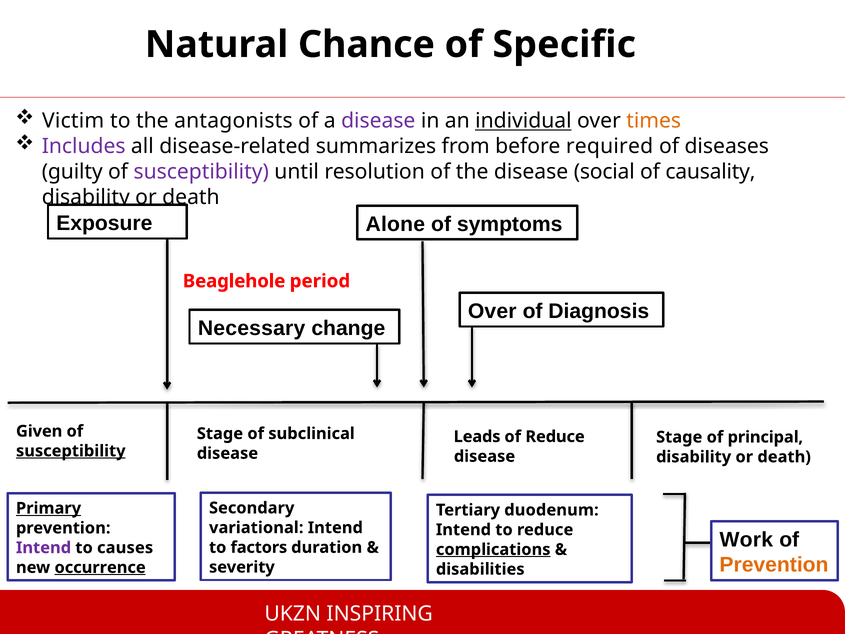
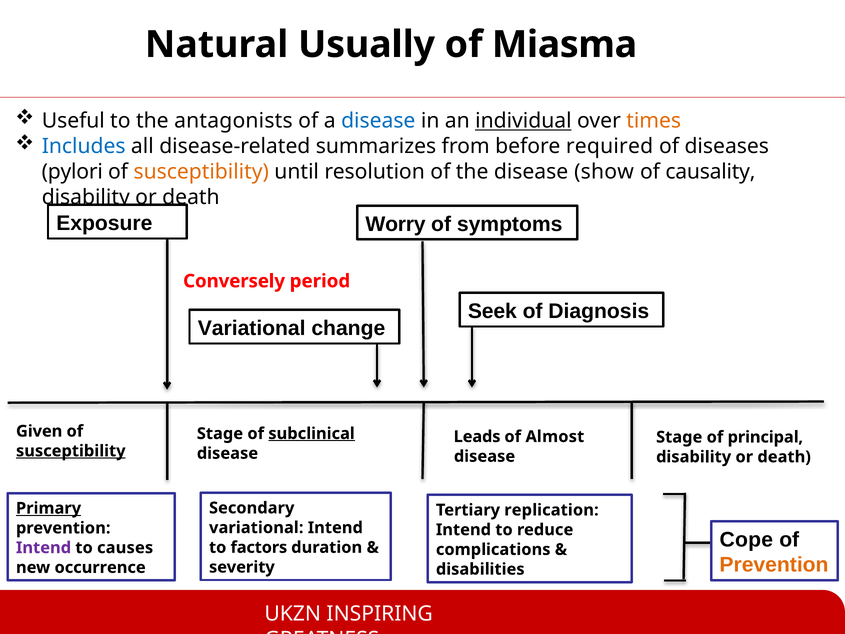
Chance: Chance -> Usually
Specific: Specific -> Miasma
Victim: Victim -> Useful
disease at (378, 121) colour: purple -> blue
Includes colour: purple -> blue
guilty: guilty -> pylori
susceptibility at (201, 172) colour: purple -> orange
social: social -> show
Alone: Alone -> Worry
Beaglehole: Beaglehole -> Conversely
Over at (492, 311): Over -> Seek
Necessary at (252, 328): Necessary -> Variational
subclinical underline: none -> present
of Reduce: Reduce -> Almost
duodenum: duodenum -> replication
Work: Work -> Cope
complications underline: present -> none
occurrence underline: present -> none
